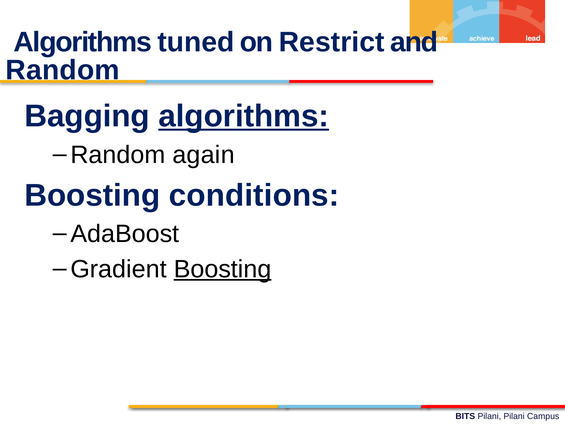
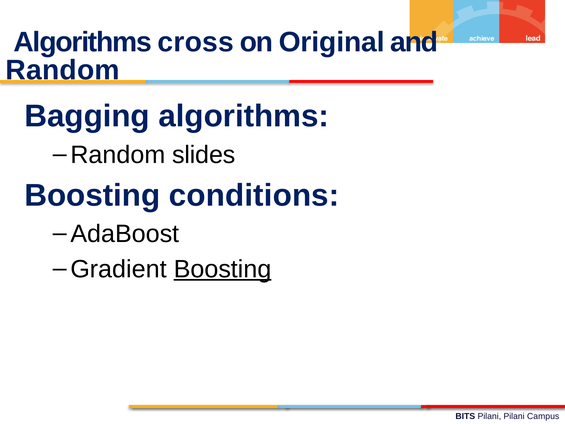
tuned: tuned -> cross
Restrict: Restrict -> Original
algorithms at (244, 116) underline: present -> none
again: again -> slides
